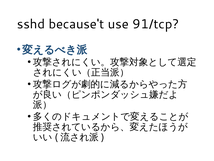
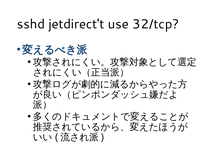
because't: because't -> jetdirect't
91/tcp: 91/tcp -> 32/tcp
